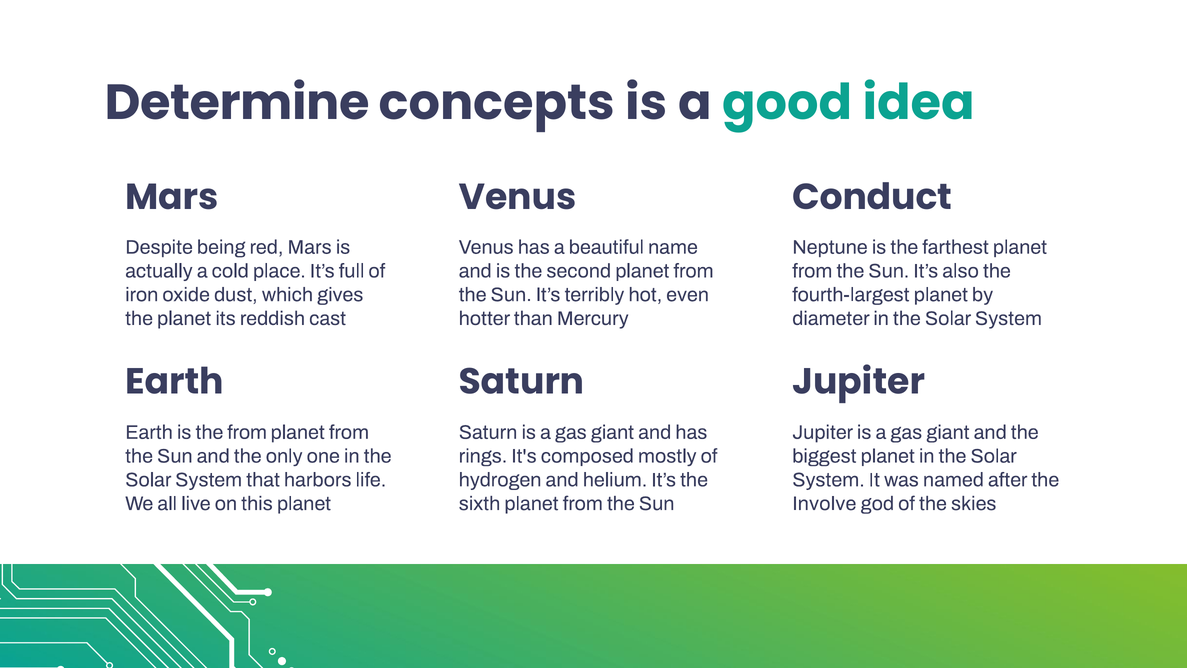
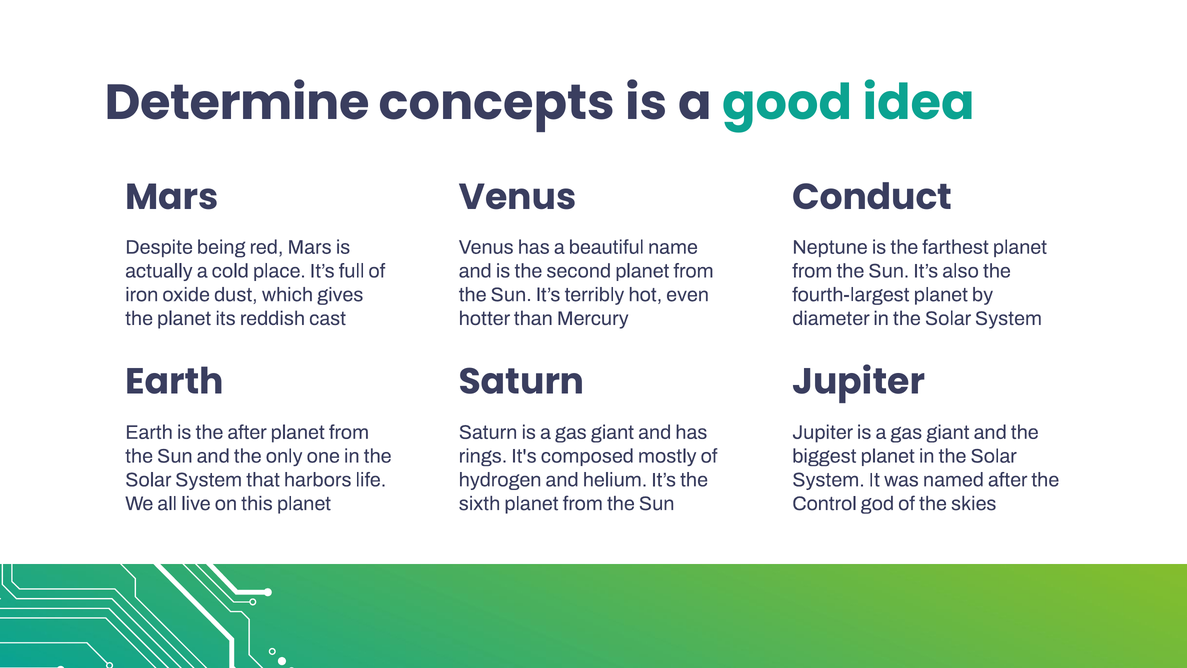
the from: from -> after
Involve: Involve -> Control
